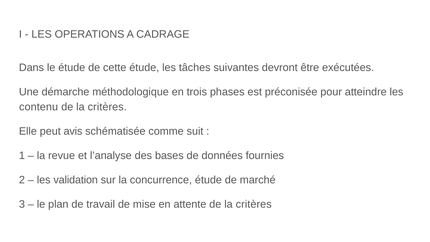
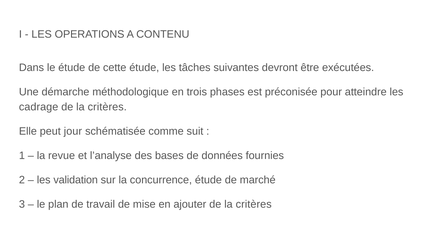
CADRAGE: CADRAGE -> CONTENU
contenu: contenu -> cadrage
avis: avis -> jour
attente: attente -> ajouter
